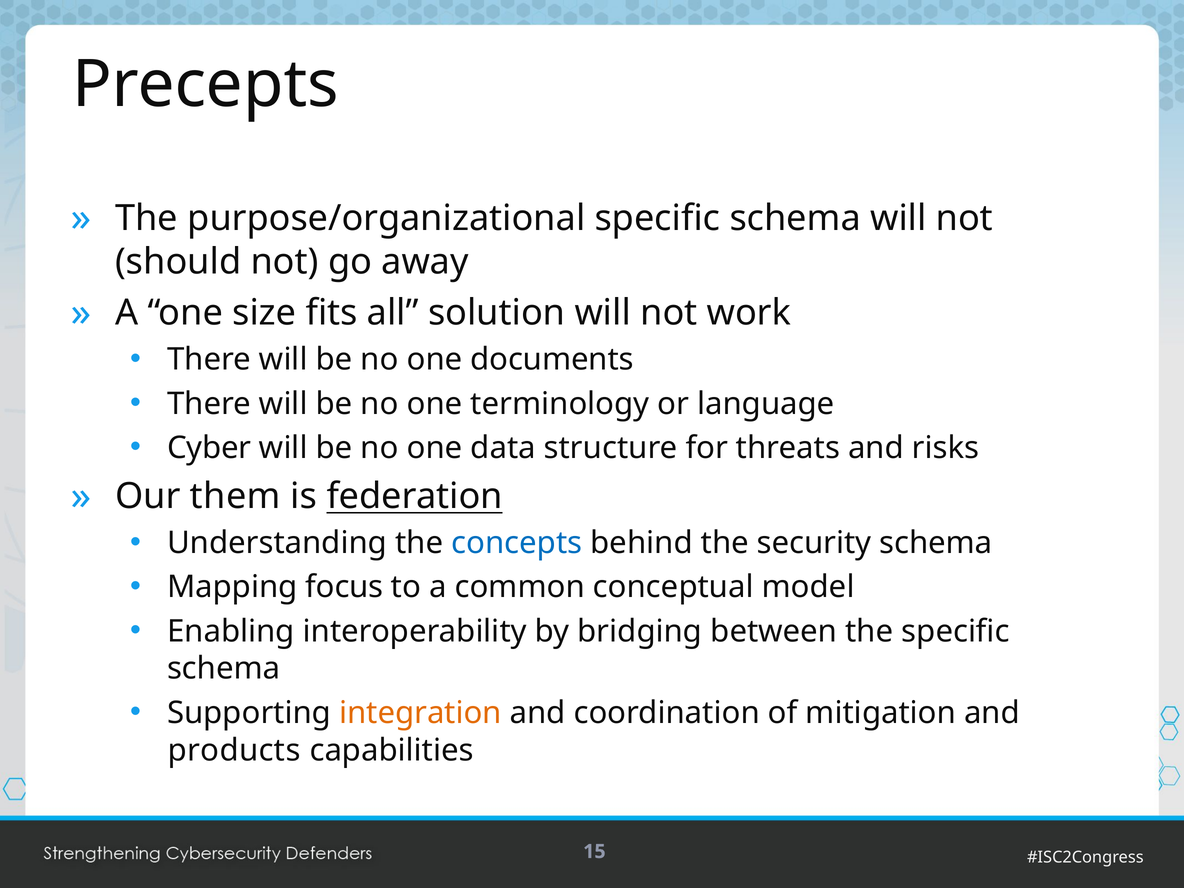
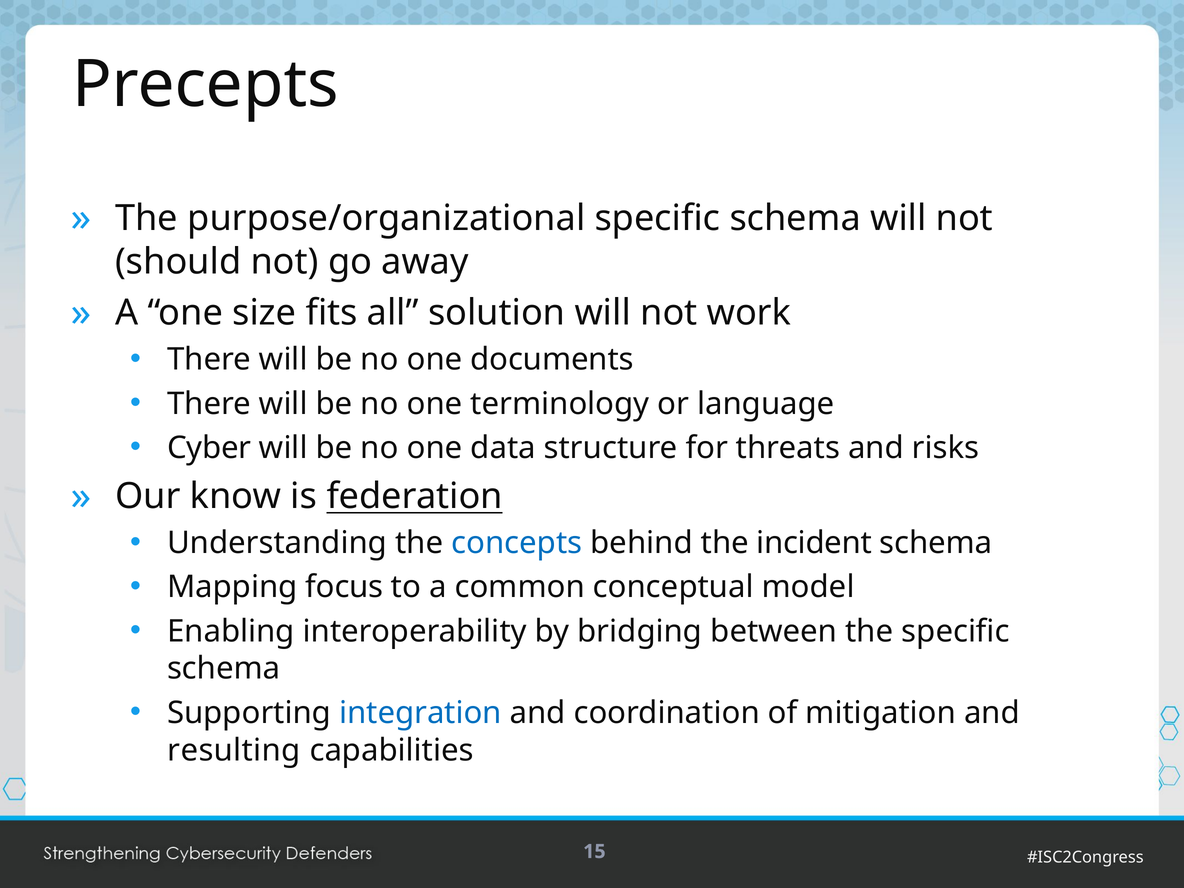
them: them -> know
security: security -> incident
integration colour: orange -> blue
products: products -> resulting
